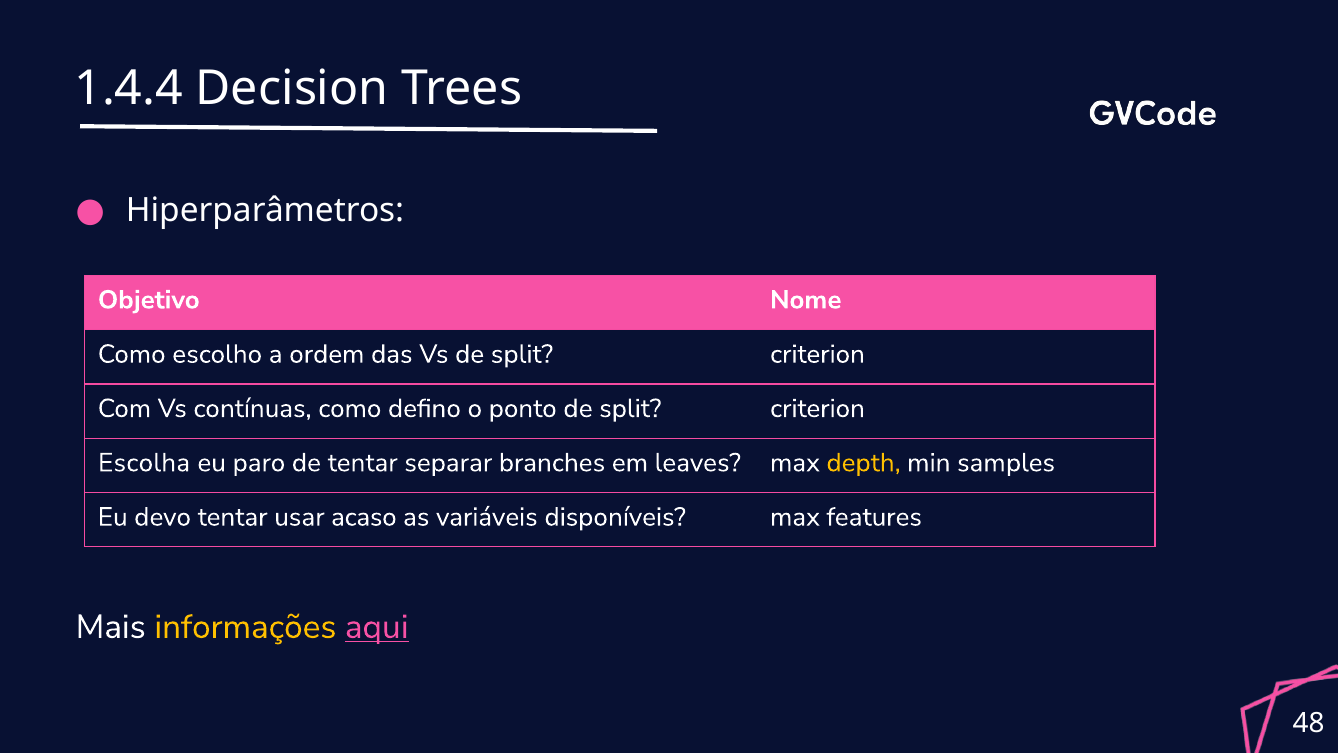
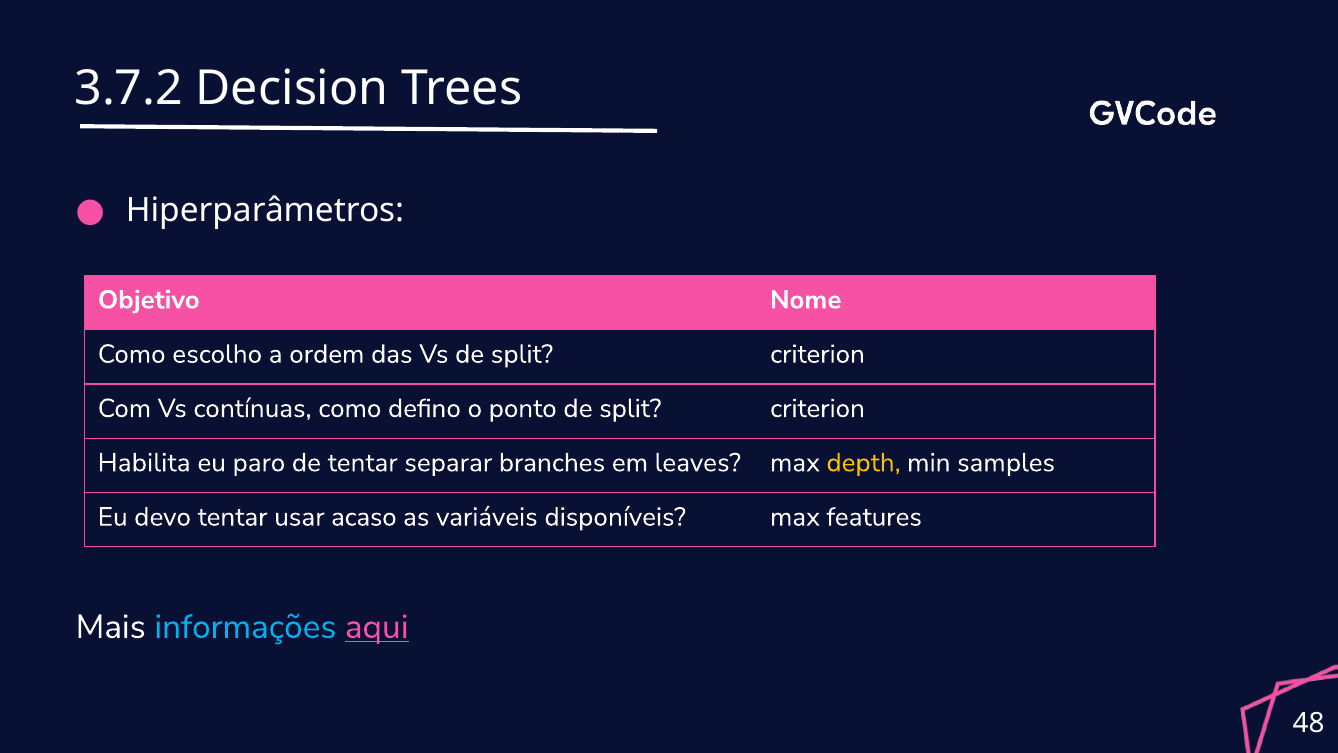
1.4.4: 1.4.4 -> 3.7.2
Escolha: Escolha -> Habilita
informações colour: yellow -> light blue
